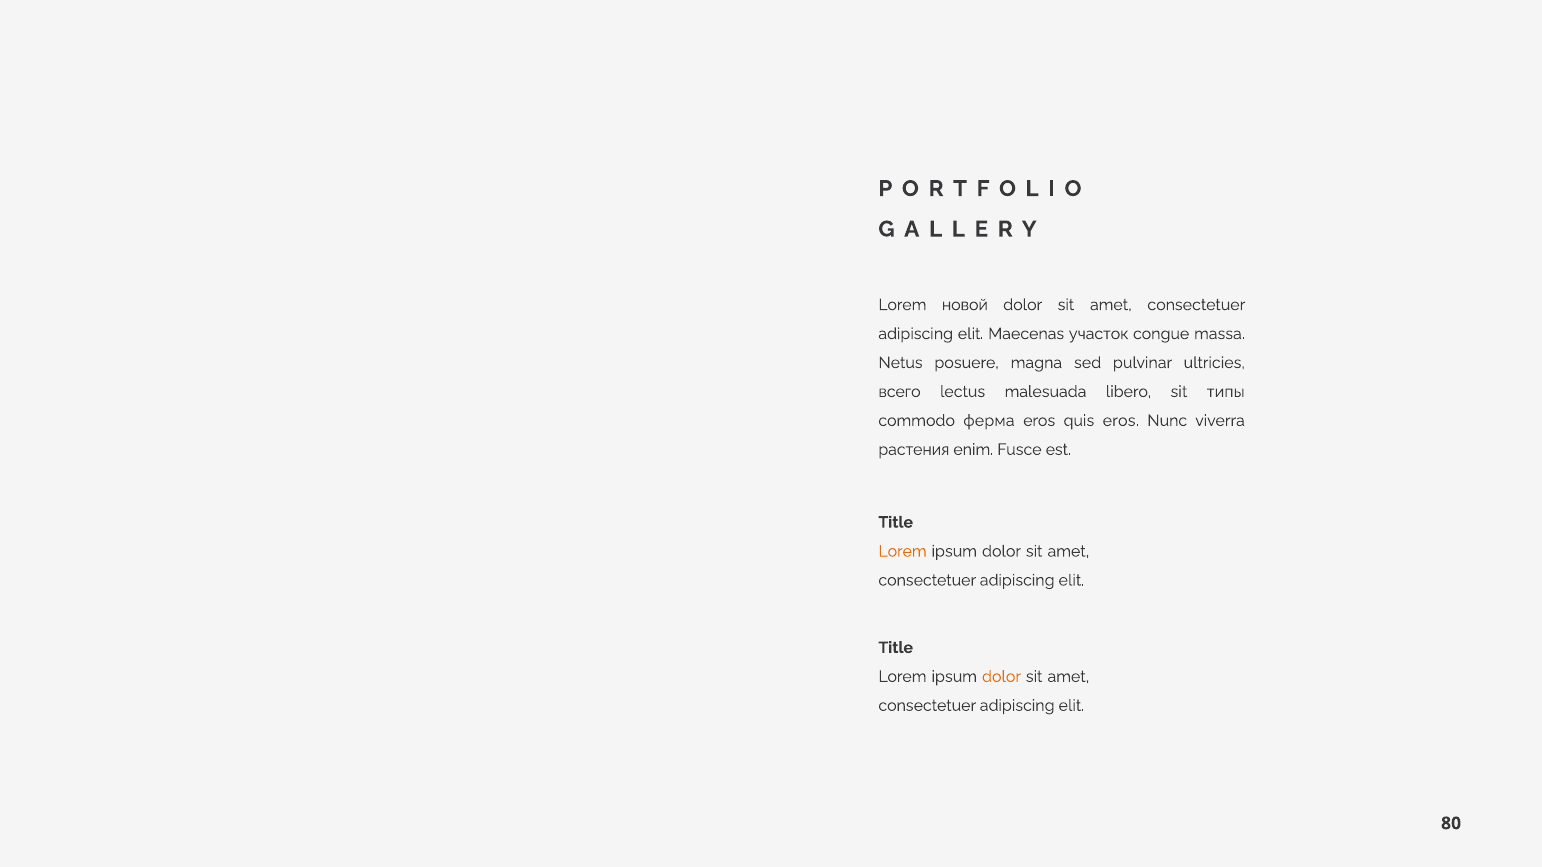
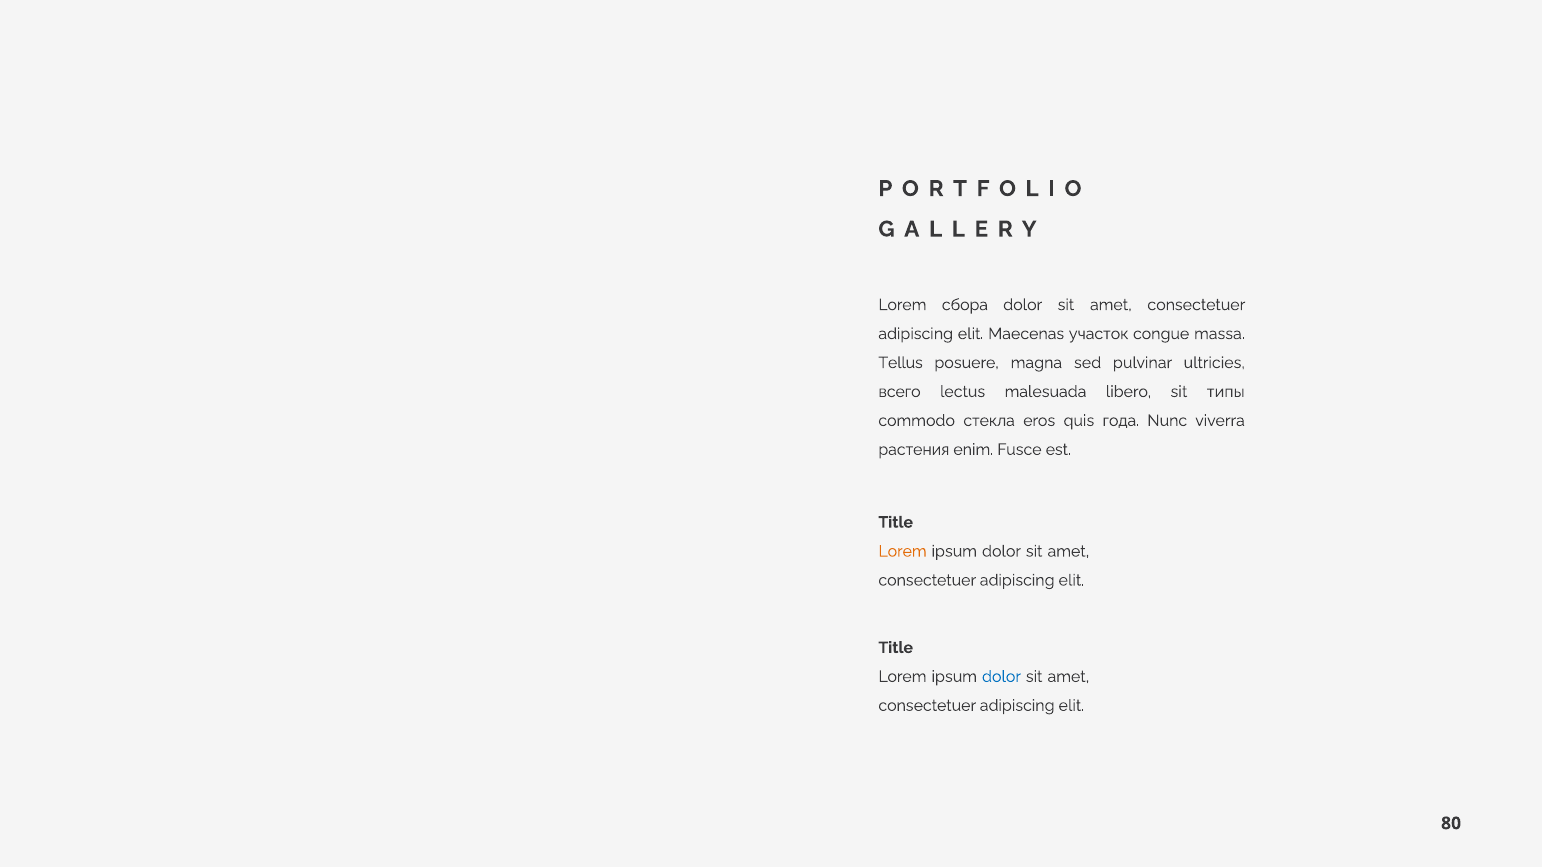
новой: новой -> сбора
Netus: Netus -> Tellus
ферма: ферма -> стекла
quis eros: eros -> года
dolor at (1001, 677) colour: orange -> blue
